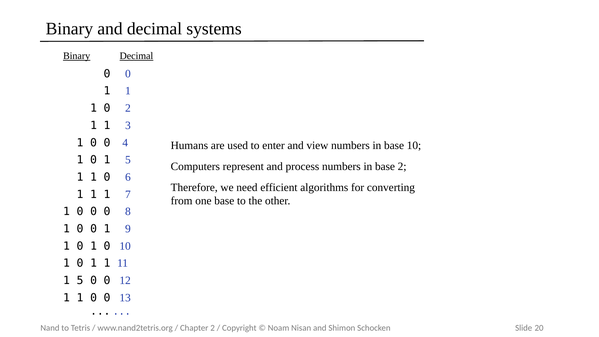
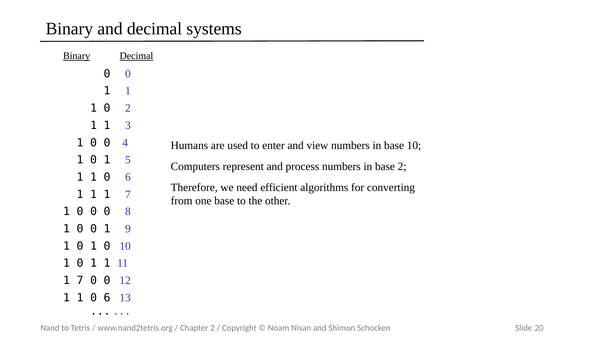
1 5: 5 -> 7
0 at (107, 298): 0 -> 6
